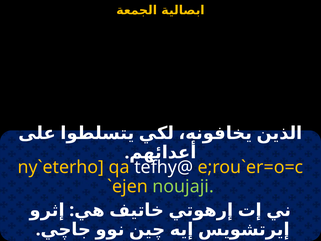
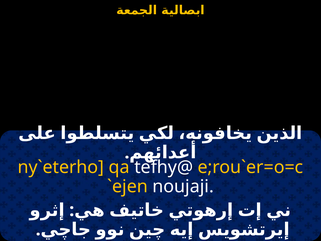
noujaji colour: light green -> white
